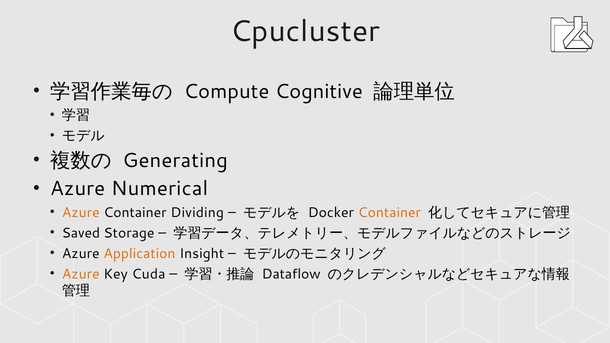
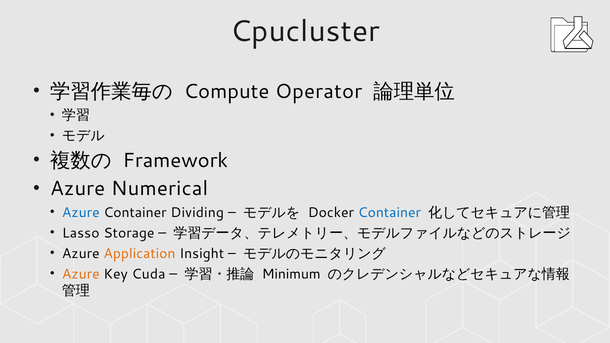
Cognitive: Cognitive -> Operator
Generating: Generating -> Framework
Azure at (81, 213) colour: orange -> blue
Container at (389, 213) colour: orange -> blue
Saved: Saved -> Lasso
Dataflow: Dataflow -> Minimum
